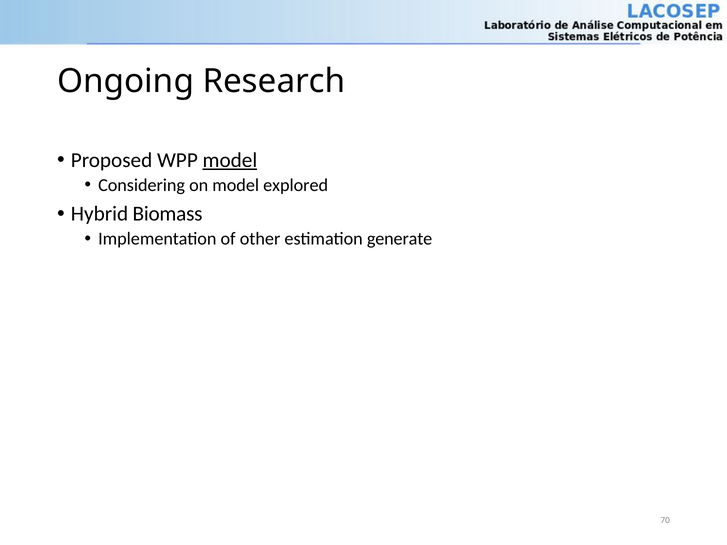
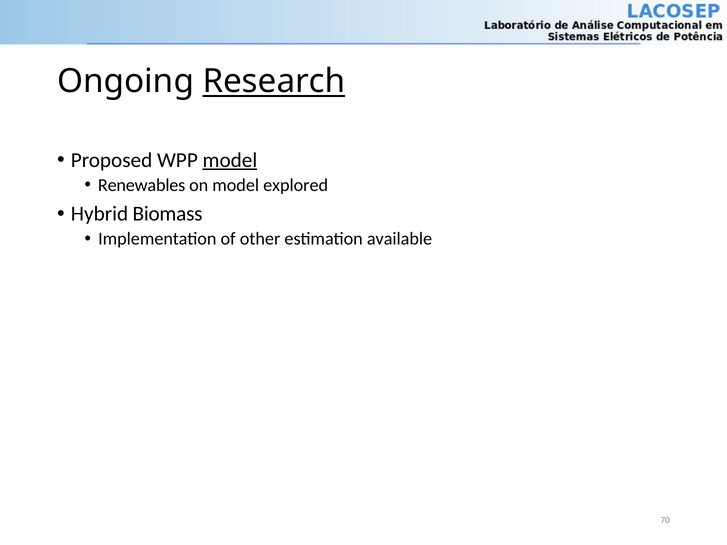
Research underline: none -> present
Considering: Considering -> Renewables
generate: generate -> available
